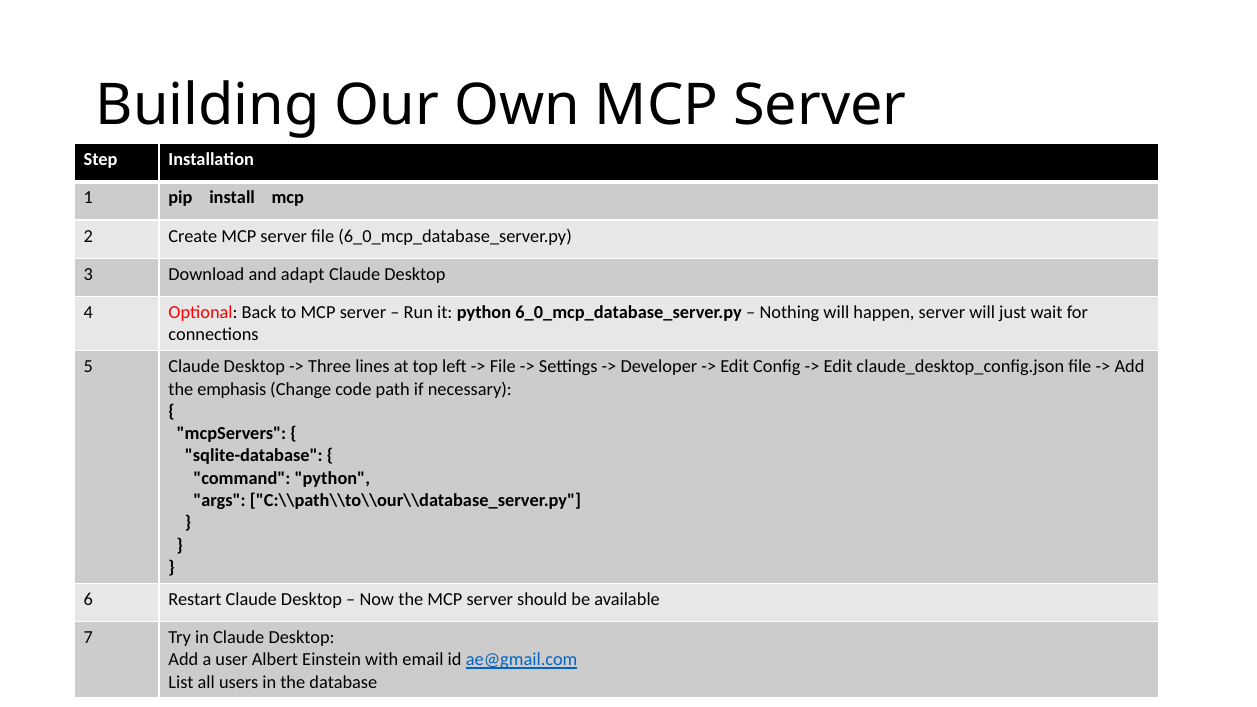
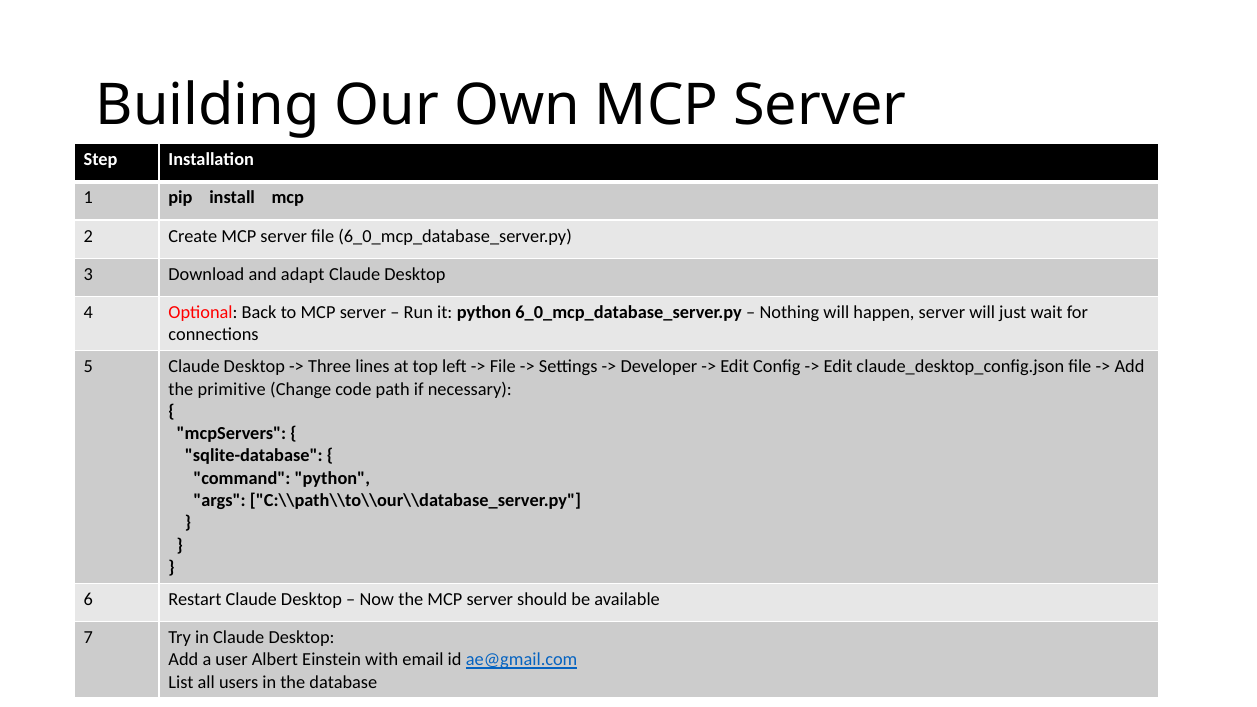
emphasis: emphasis -> primitive
